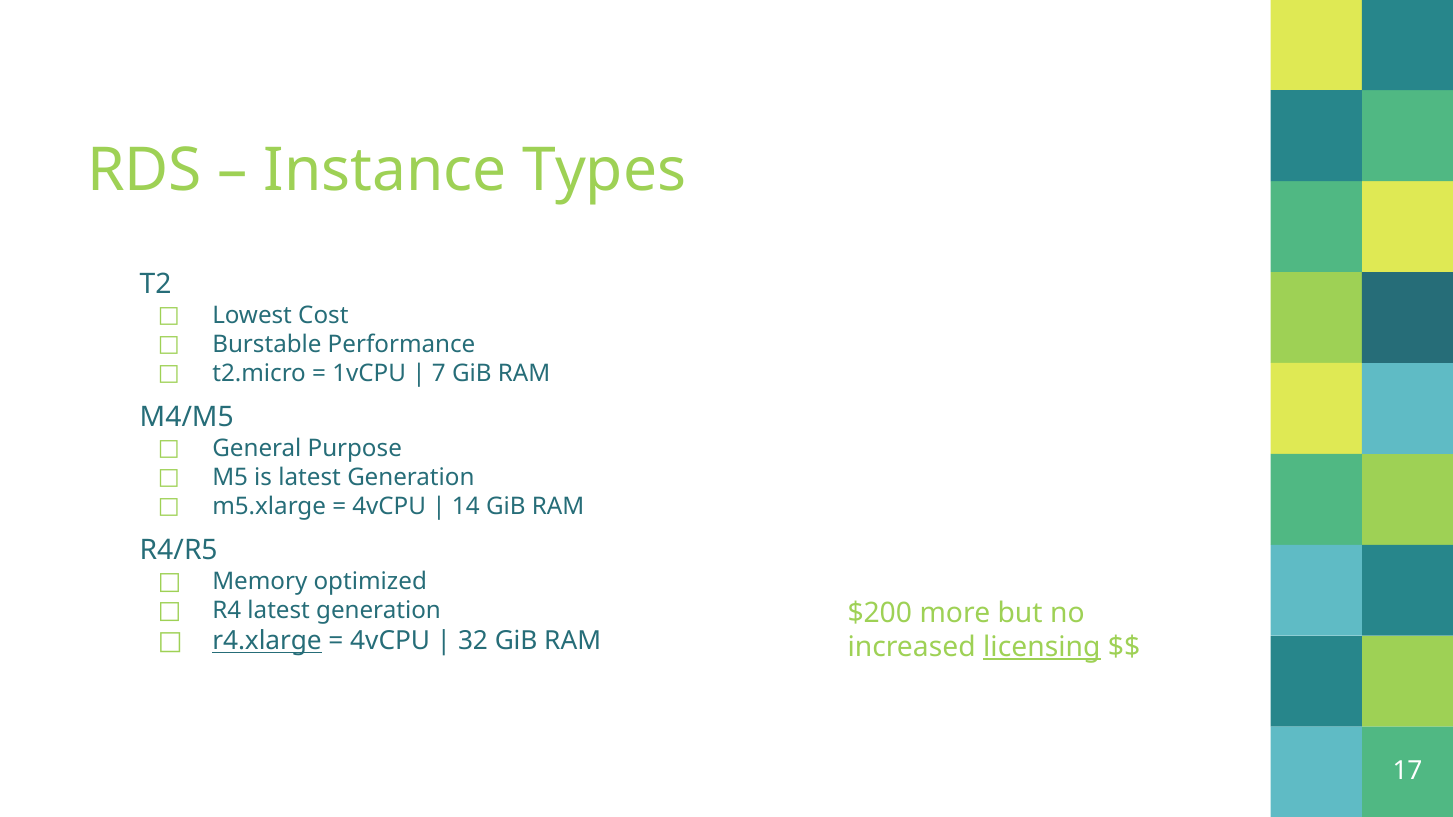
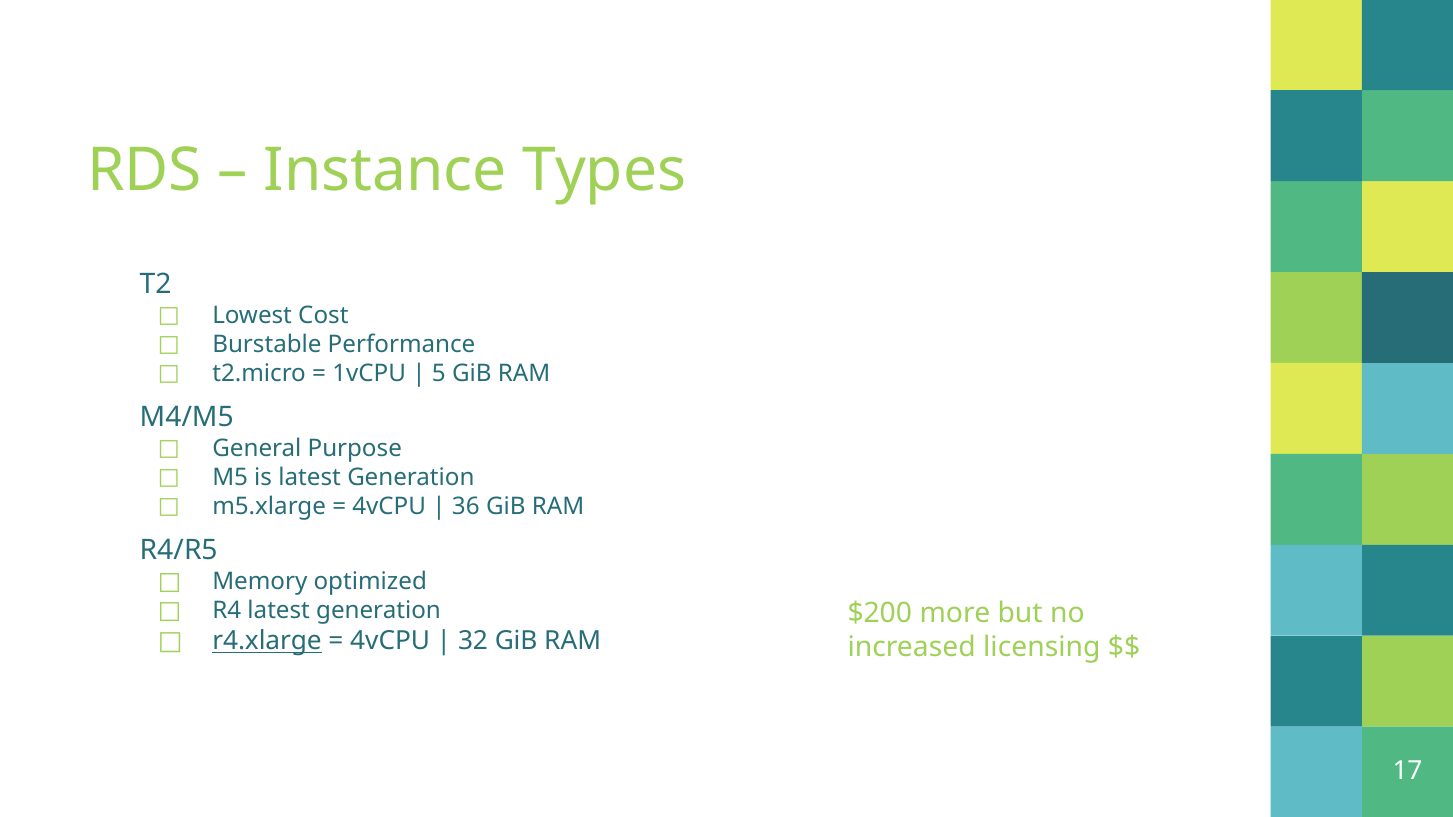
7: 7 -> 5
14: 14 -> 36
licensing underline: present -> none
